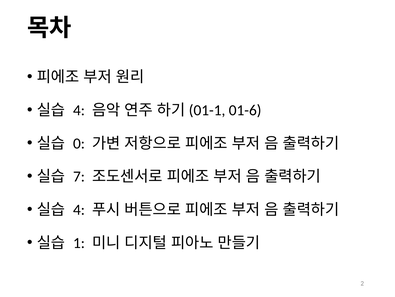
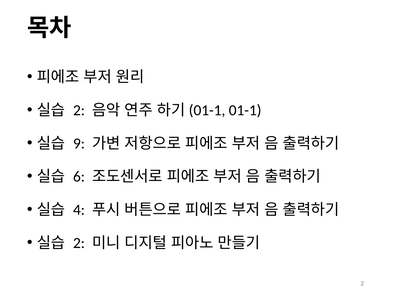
4 at (79, 110): 4 -> 2
01-6: 01-6 -> 01-1
0: 0 -> 9
7: 7 -> 6
1 at (79, 242): 1 -> 2
